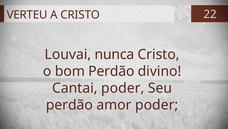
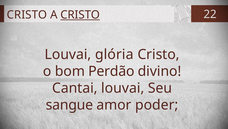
VERTEU at (27, 15): VERTEU -> CRISTO
CRISTO at (80, 15) underline: none -> present
nunca: nunca -> glória
Cantai poder: poder -> louvai
perdão at (69, 104): perdão -> sangue
